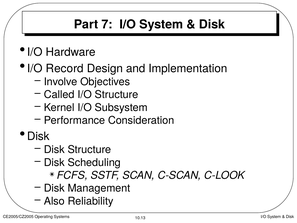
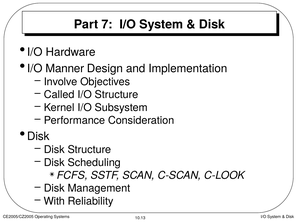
Record: Record -> Manner
Also: Also -> With
